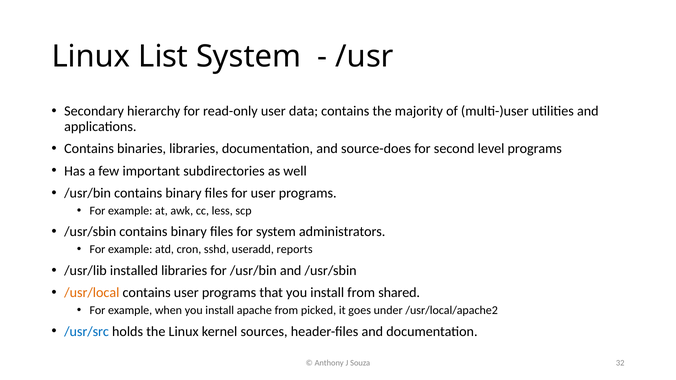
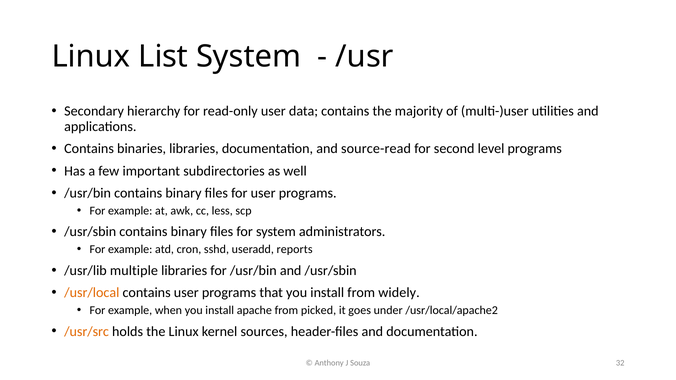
source-does: source-does -> source-read
installed: installed -> multiple
shared: shared -> widely
/usr/src colour: blue -> orange
